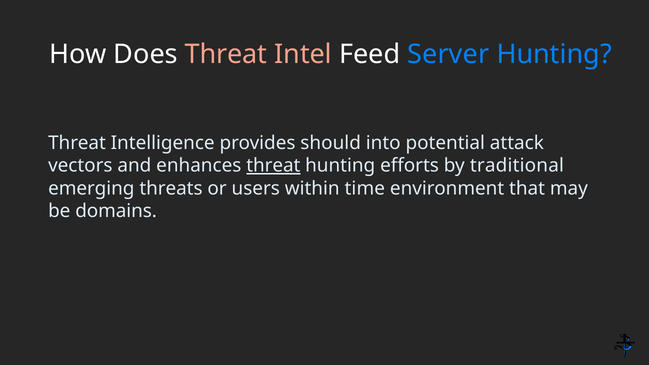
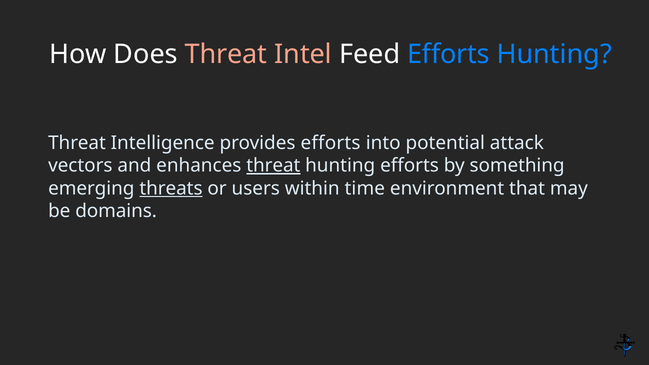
Feed Server: Server -> Efforts
provides should: should -> efforts
traditional: traditional -> something
threats underline: none -> present
